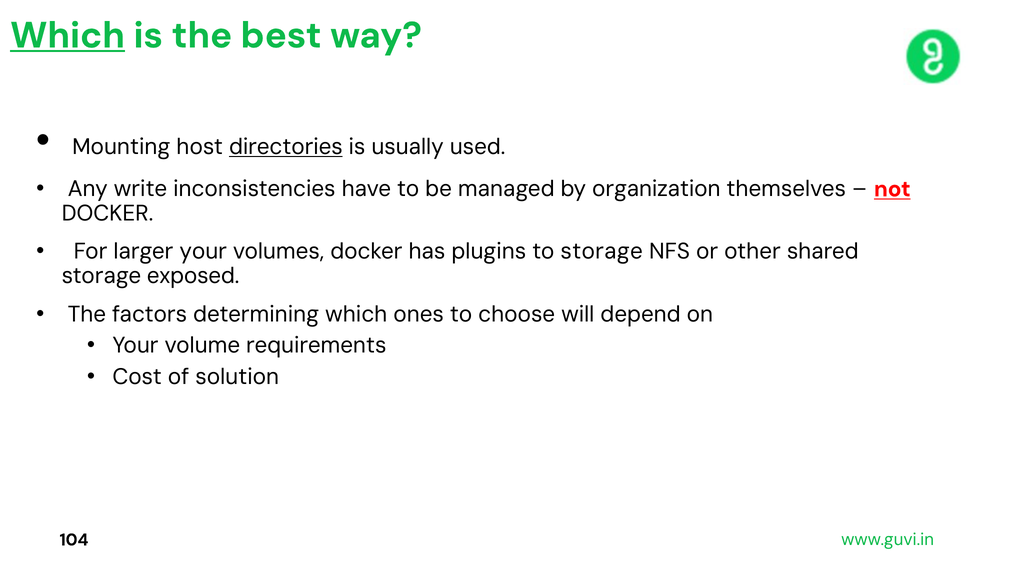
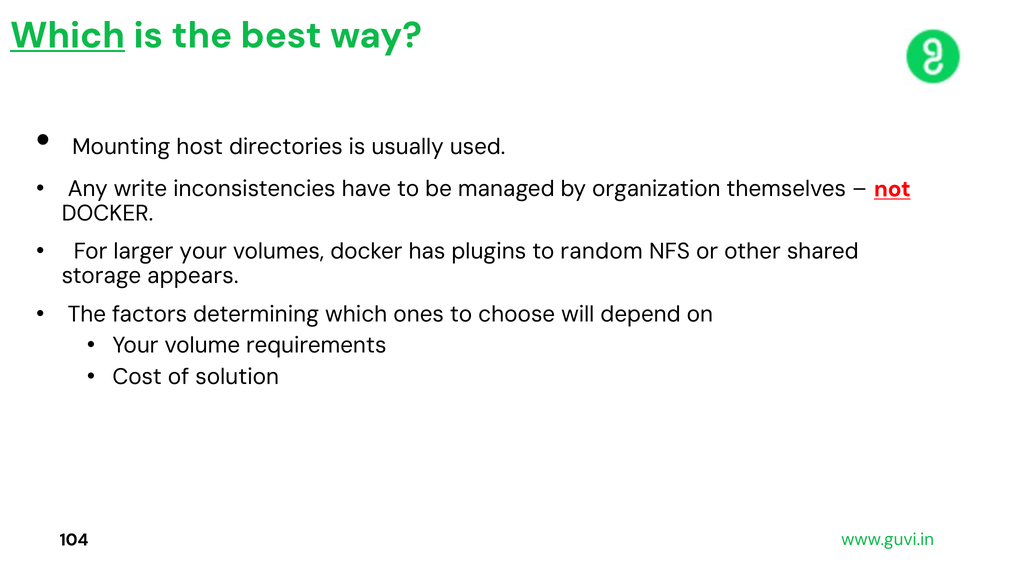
directories underline: present -> none
to storage: storage -> random
exposed: exposed -> appears
